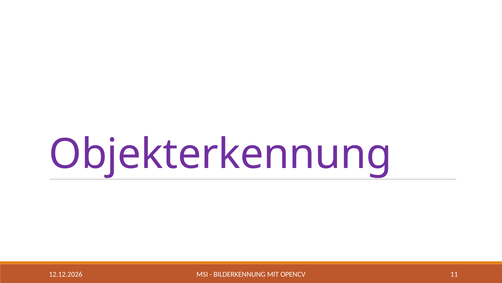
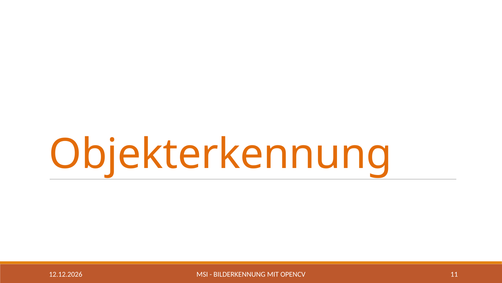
Objekterkennung colour: purple -> orange
